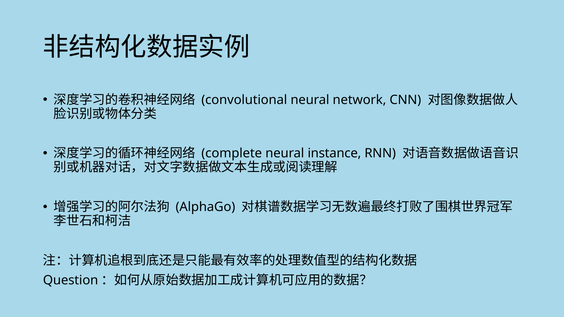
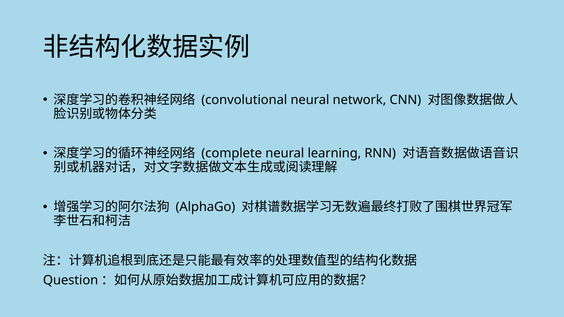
instance: instance -> learning
